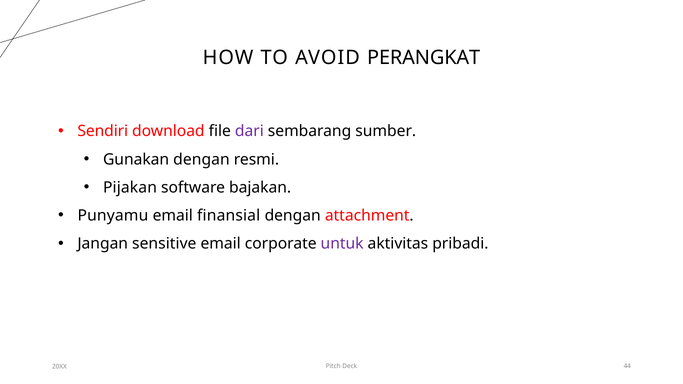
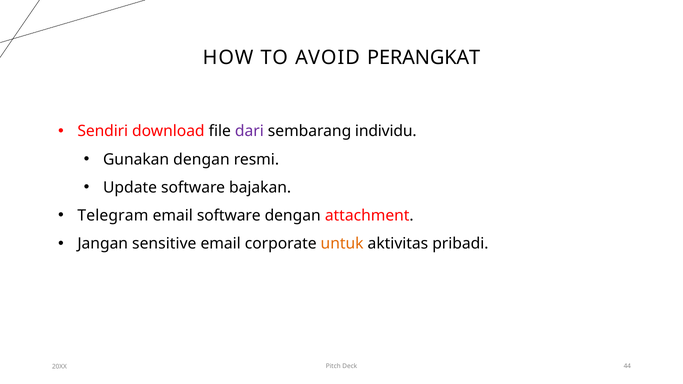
sumber: sumber -> individu
Pijakan: Pijakan -> Update
Punyamu: Punyamu -> Telegram
email finansial: finansial -> software
untuk colour: purple -> orange
